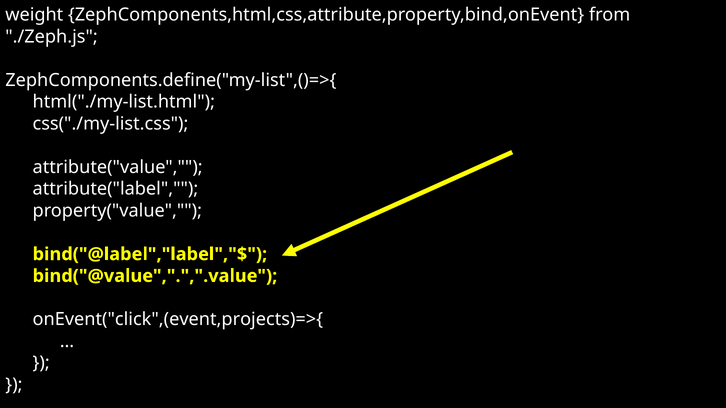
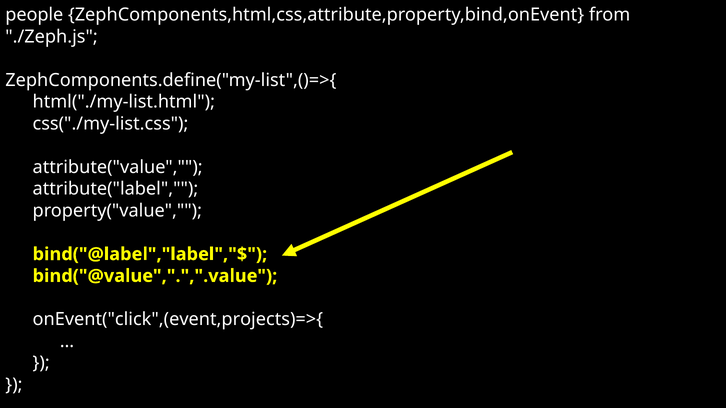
weight: weight -> people
